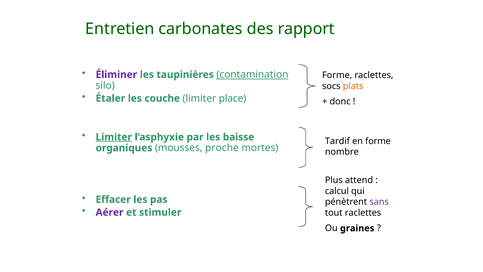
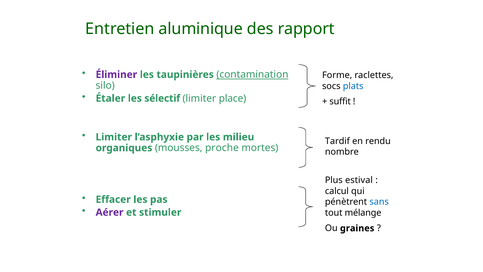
carbonates: carbonates -> aluminique
plats colour: orange -> blue
couche: couche -> sélectif
donc: donc -> suffit
Limiter at (114, 137) underline: present -> none
baisse: baisse -> milieu
en forme: forme -> rendu
attend: attend -> estival
sans colour: purple -> blue
tout raclettes: raclettes -> mélange
